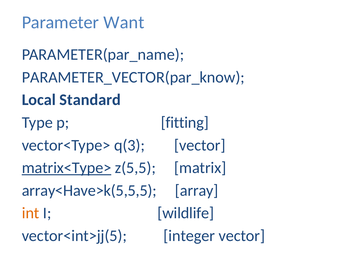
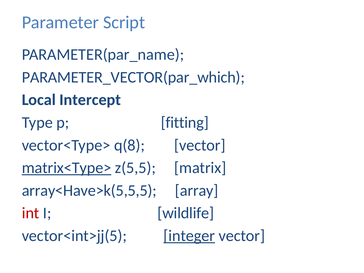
Want: Want -> Script
PARAMETER_VECTOR(par_know: PARAMETER_VECTOR(par_know -> PARAMETER_VECTOR(par_which
Standard: Standard -> Intercept
q(3: q(3 -> q(8
int colour: orange -> red
integer underline: none -> present
